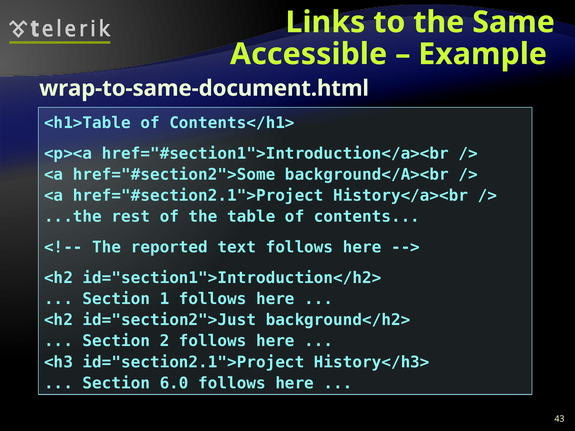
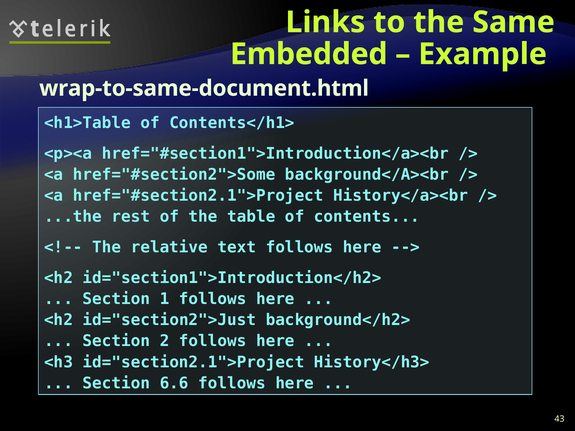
Accessible: Accessible -> Embedded
reported: reported -> relative
6.0: 6.0 -> 6.6
